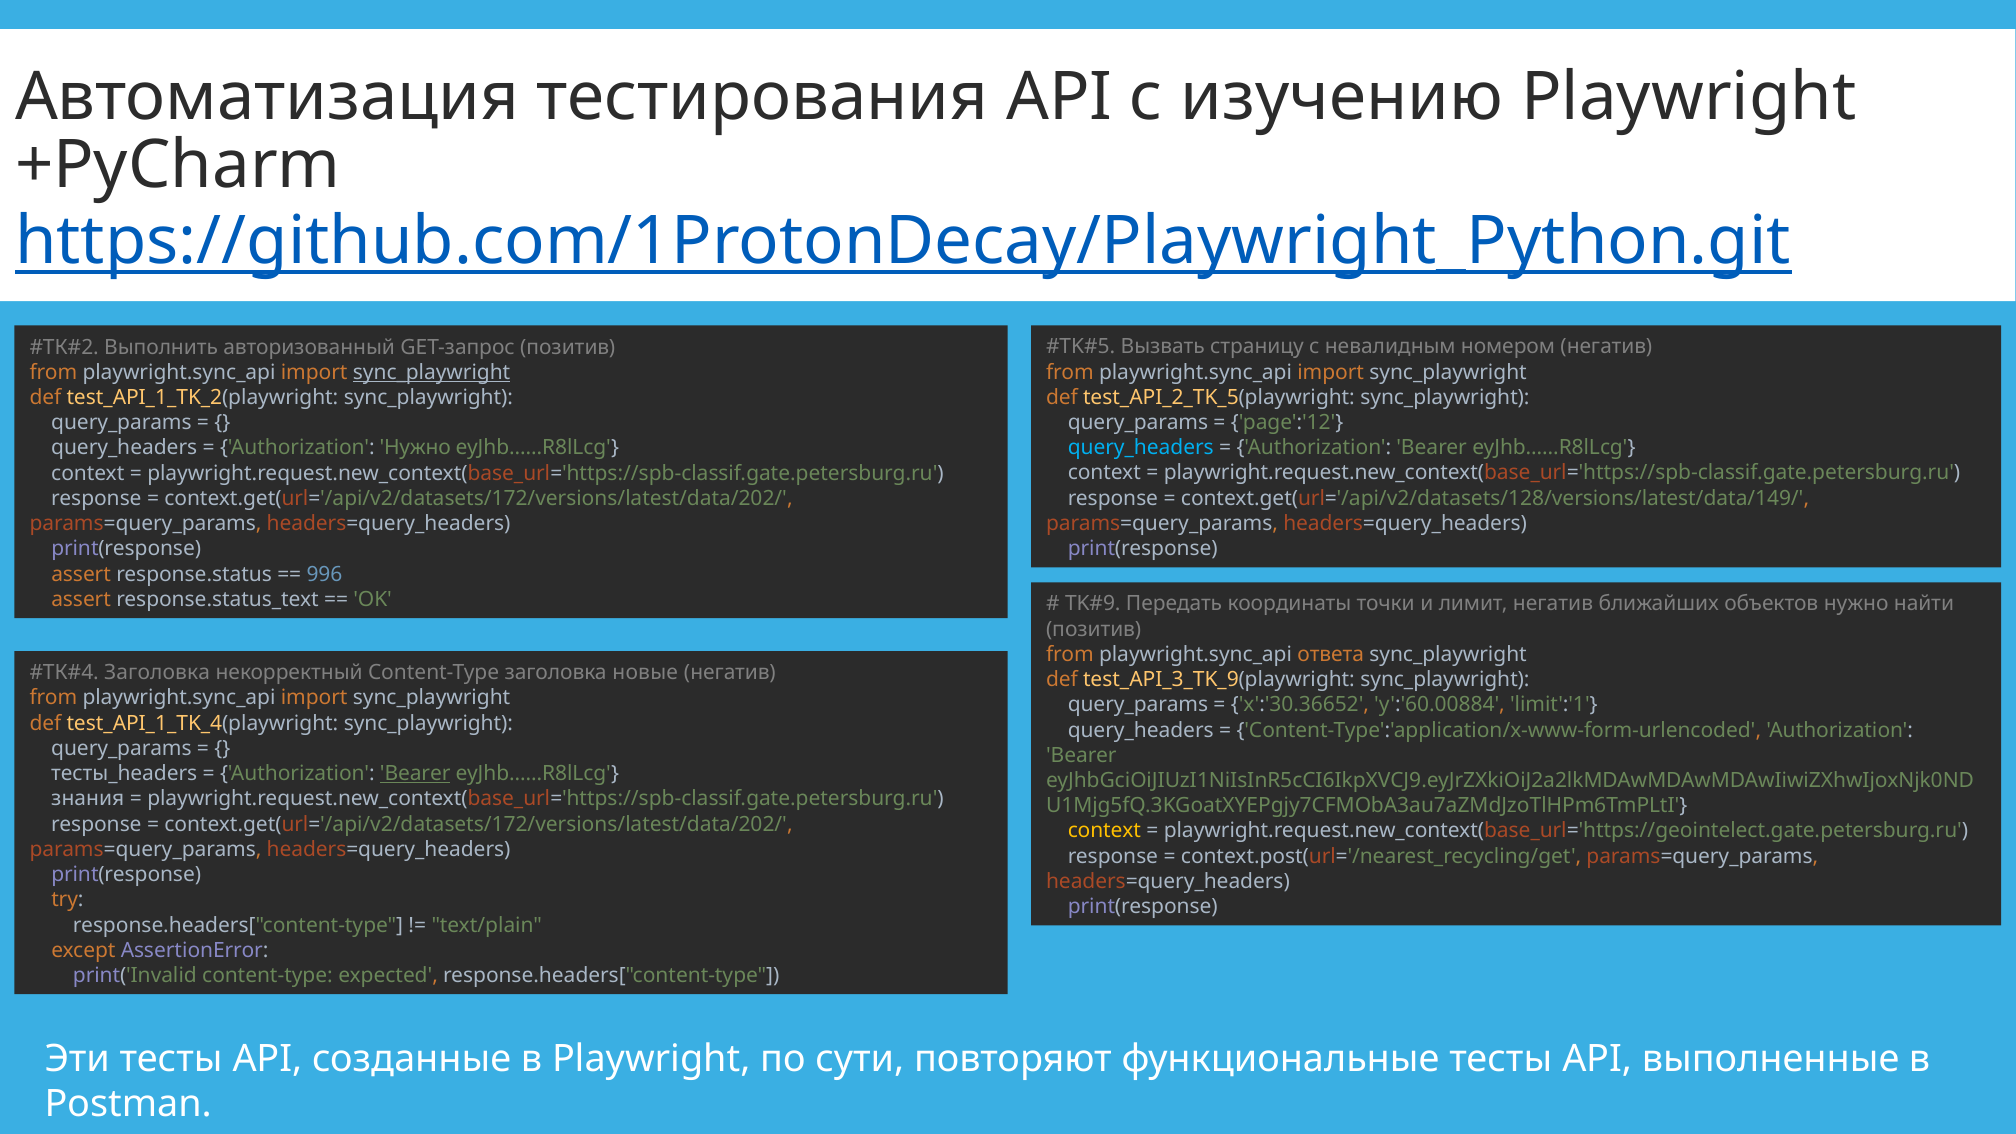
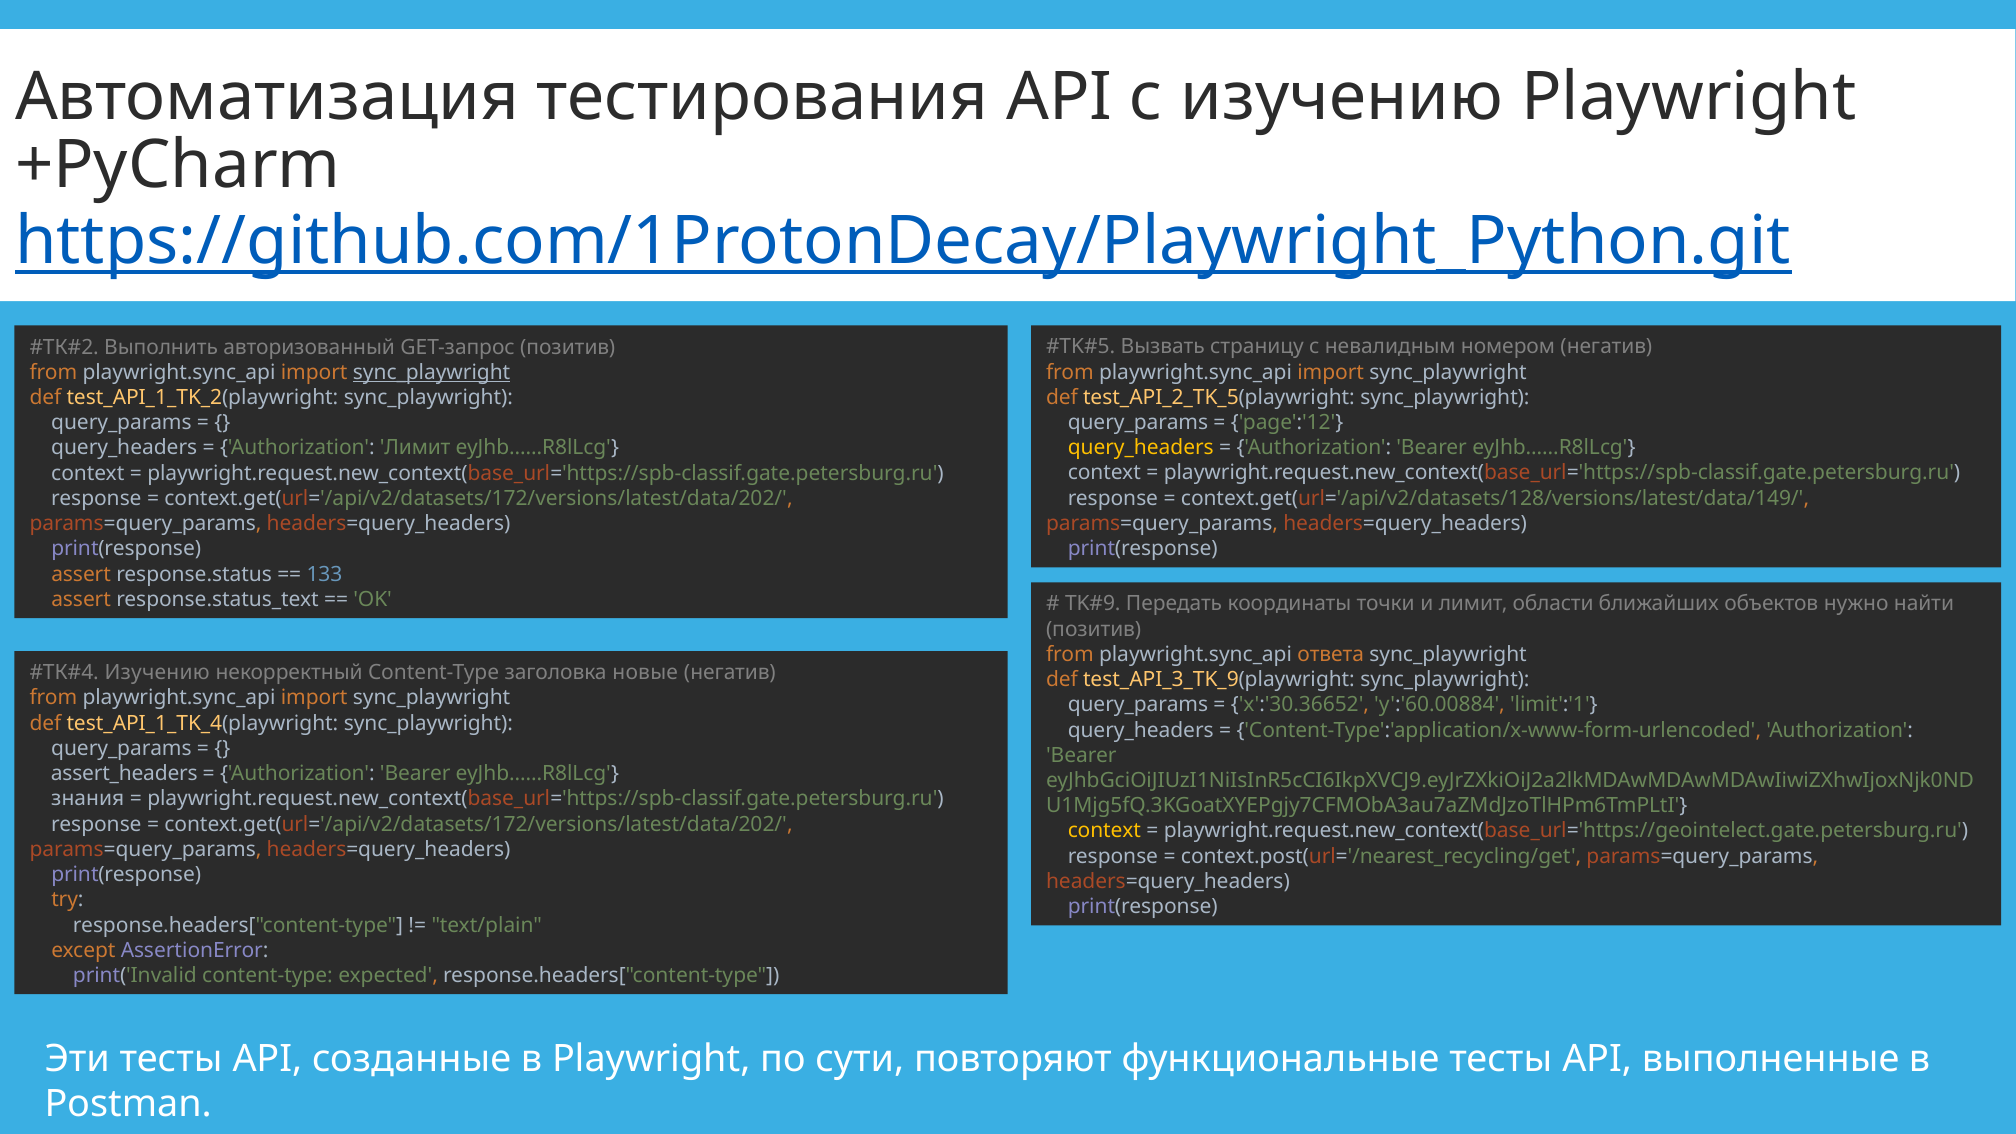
query_headers at (1141, 448) colour: light blue -> yellow
Authorization Нужно: Нужно -> Лимит
996: 996 -> 133
лимит негатив: негатив -> области
Заголовка at (157, 673): Заголовка -> Изучению
тесты_headers: тесты_headers -> assert_headers
Bearer at (415, 774) underline: present -> none
